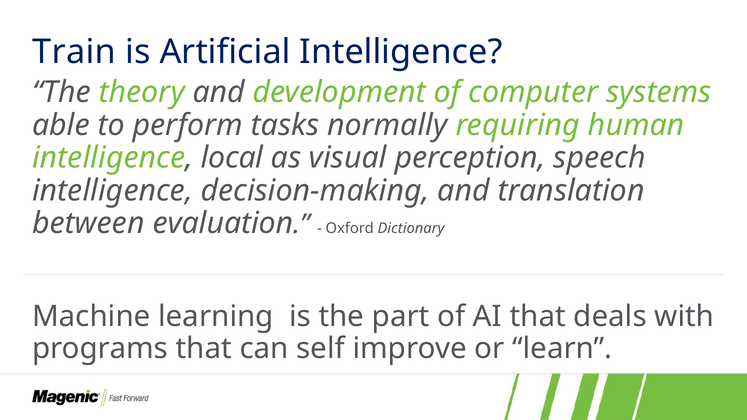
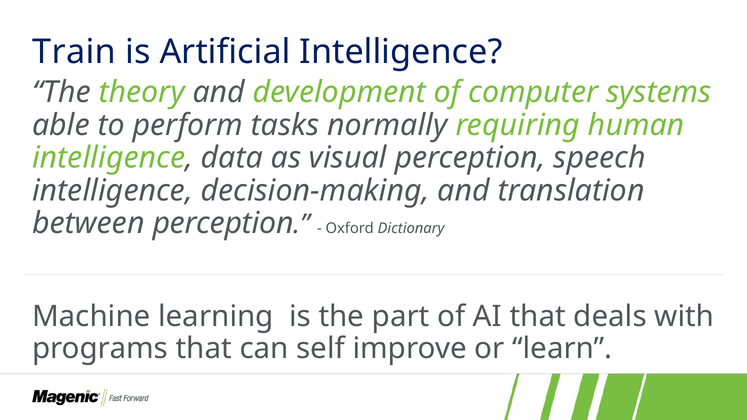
local: local -> data
between evaluation: evaluation -> perception
